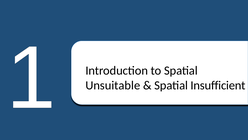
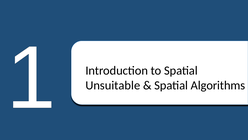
Insufficient: Insufficient -> Algorithms
